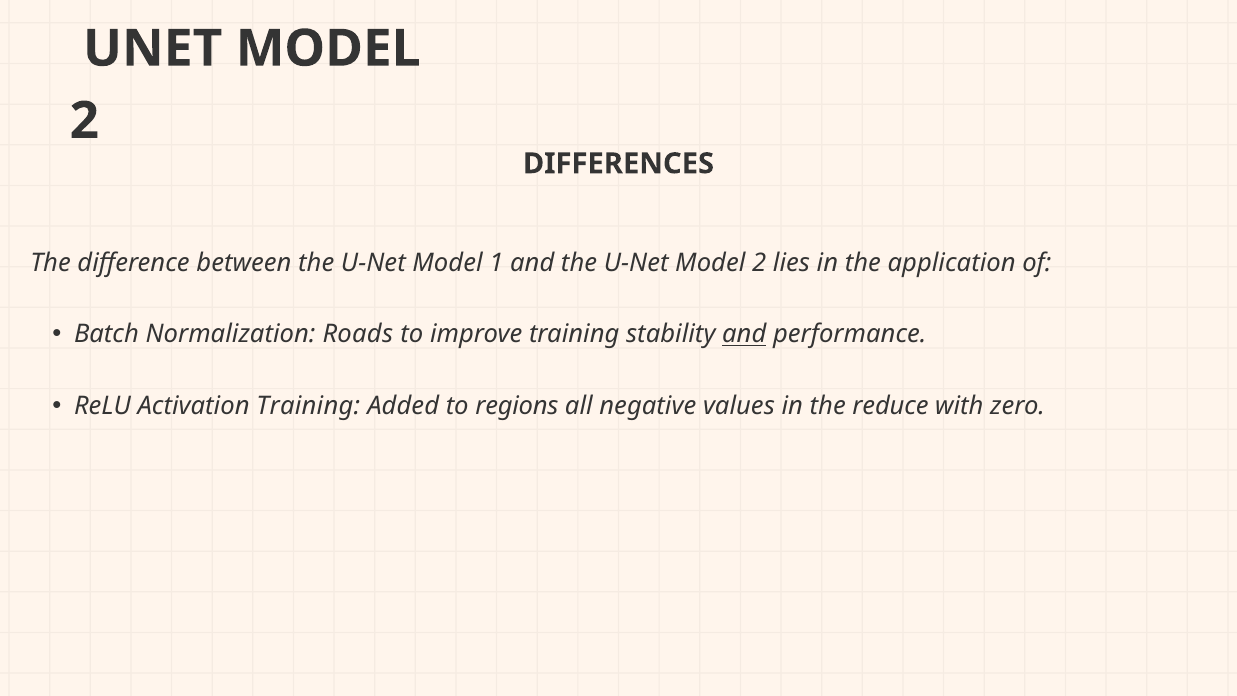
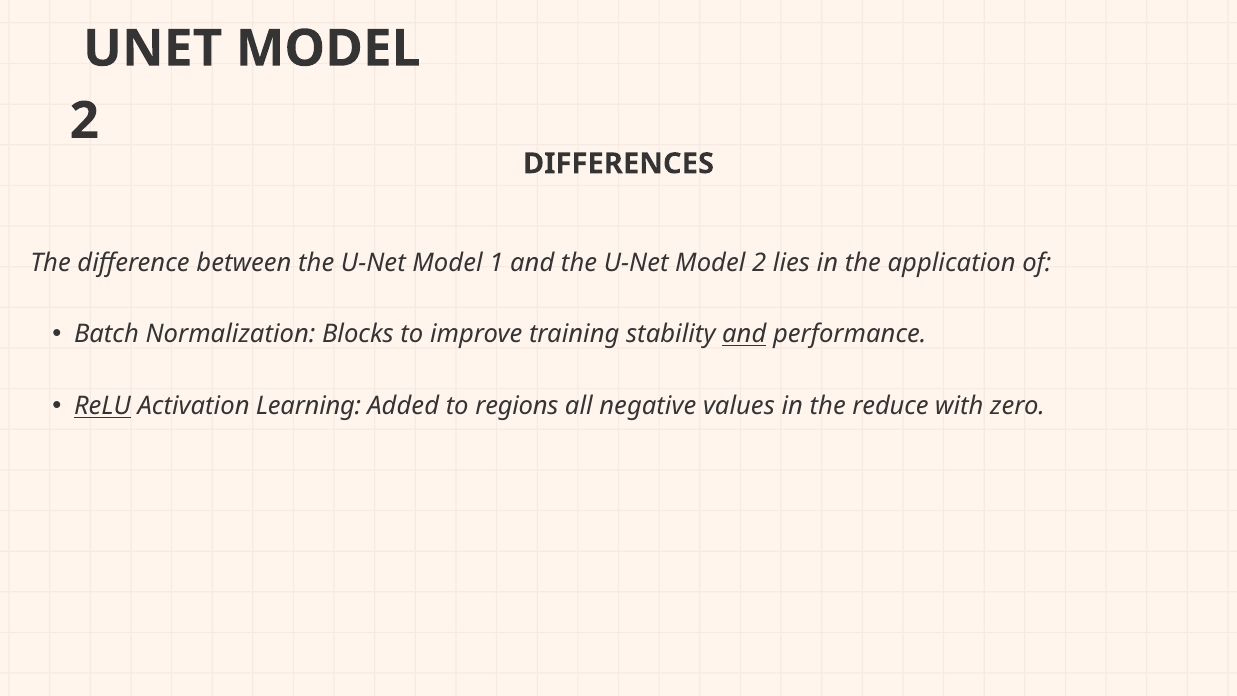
Roads: Roads -> Blocks
ReLU underline: none -> present
Activation Training: Training -> Learning
